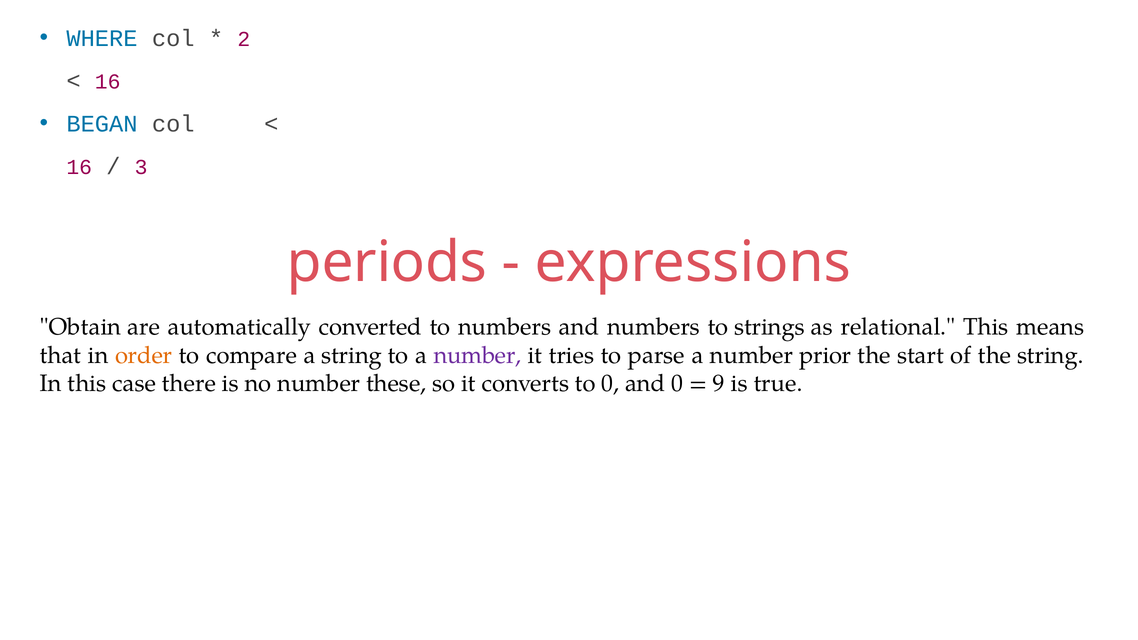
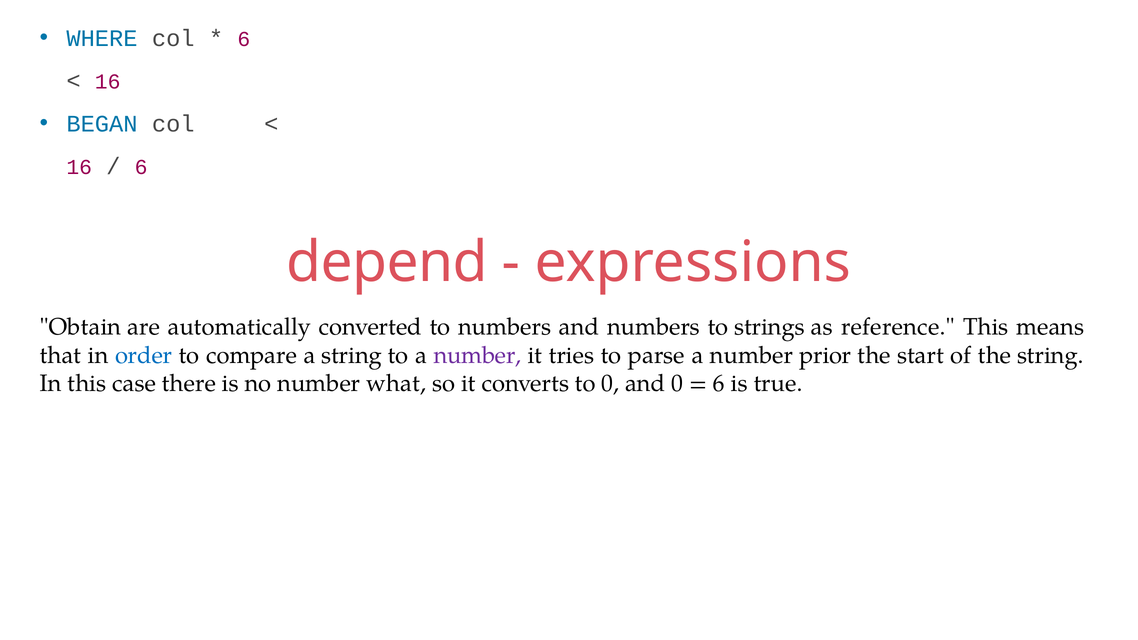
2 at (244, 39): 2 -> 6
3 at (141, 167): 3 -> 6
periods: periods -> depend
relational: relational -> reference
order colour: orange -> blue
these: these -> what
9 at (719, 384): 9 -> 6
